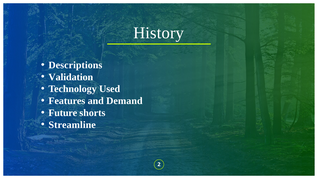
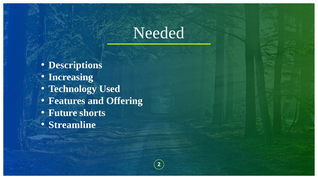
History: History -> Needed
Validation: Validation -> Increasing
Demand: Demand -> Offering
